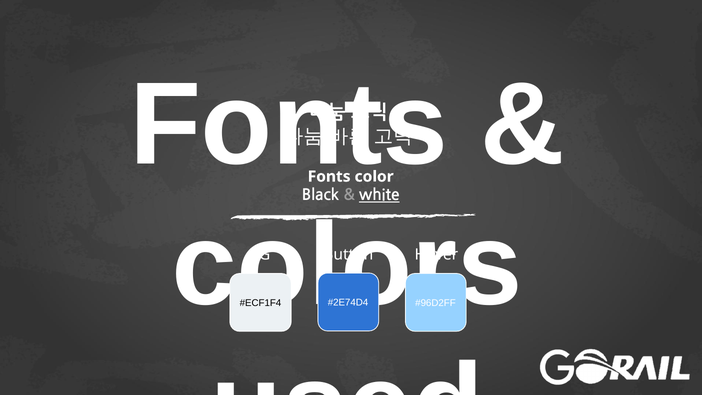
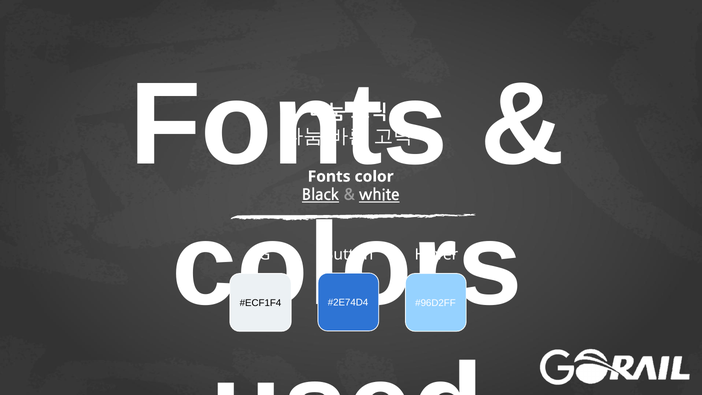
Black underline: none -> present
